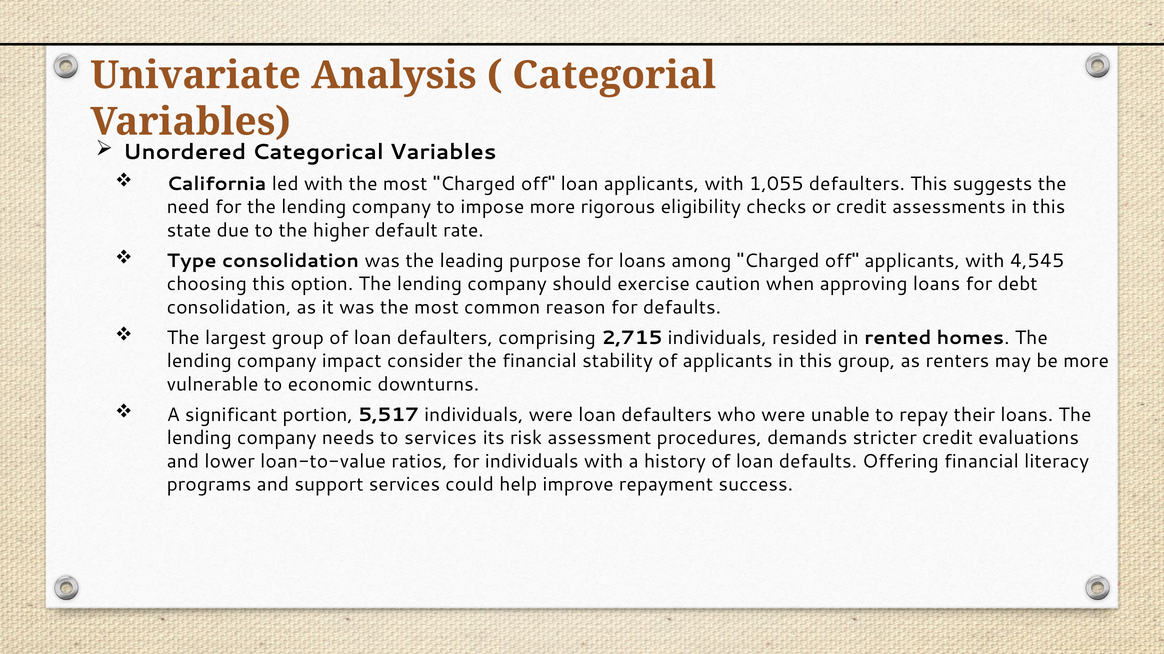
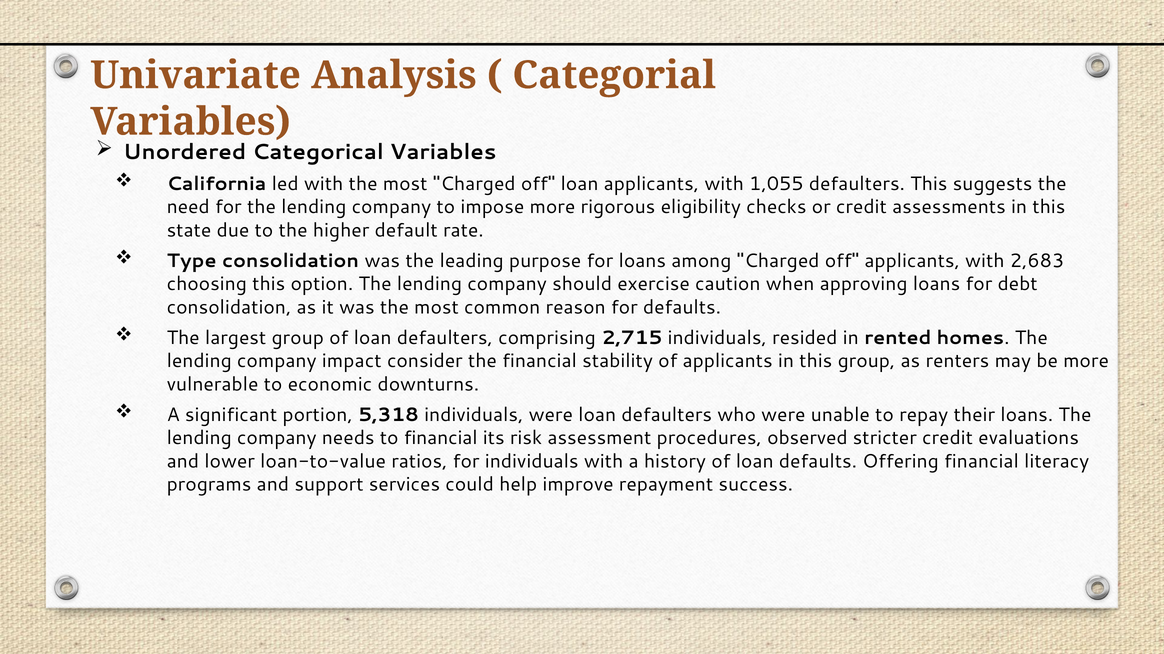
4,545: 4,545 -> 2,683
5,517: 5,517 -> 5,318
to services: services -> financial
demands: demands -> observed
